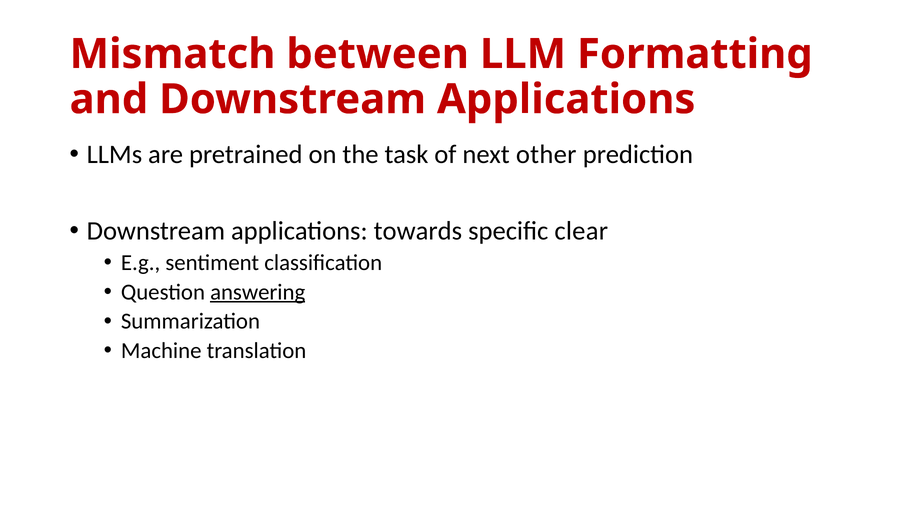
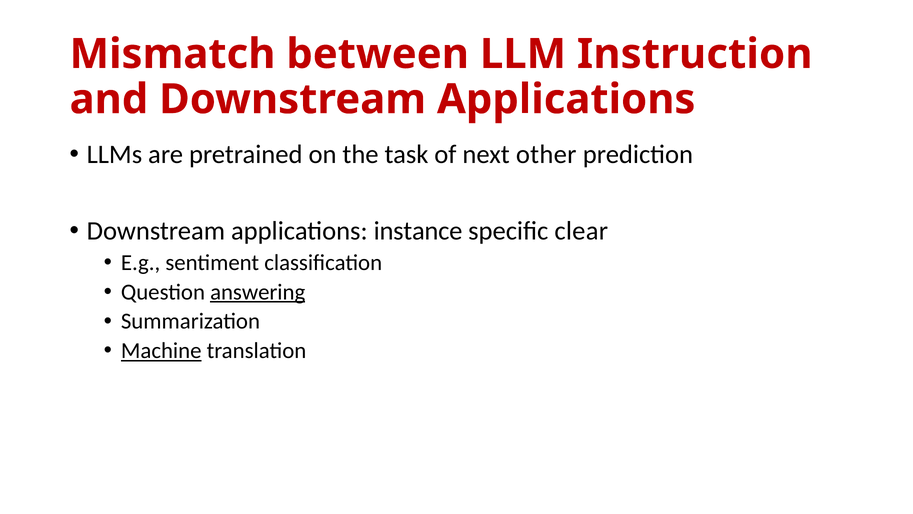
Formatting: Formatting -> Instruction
towards: towards -> instance
Machine underline: none -> present
